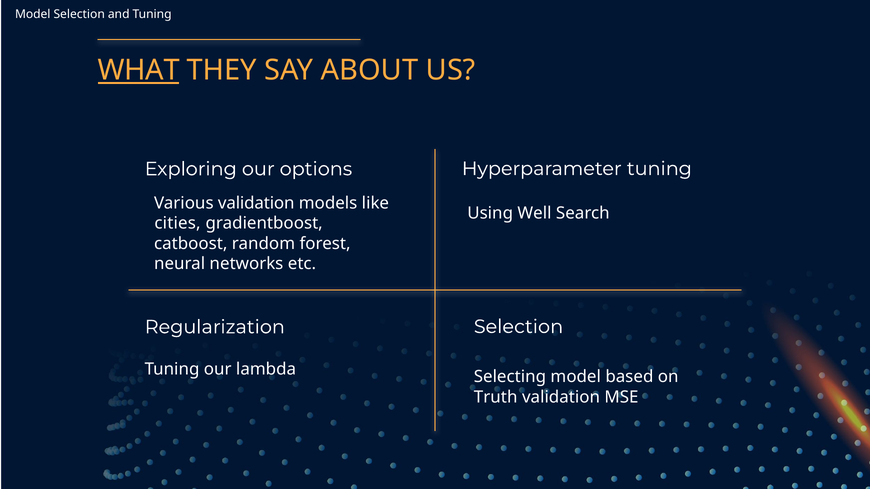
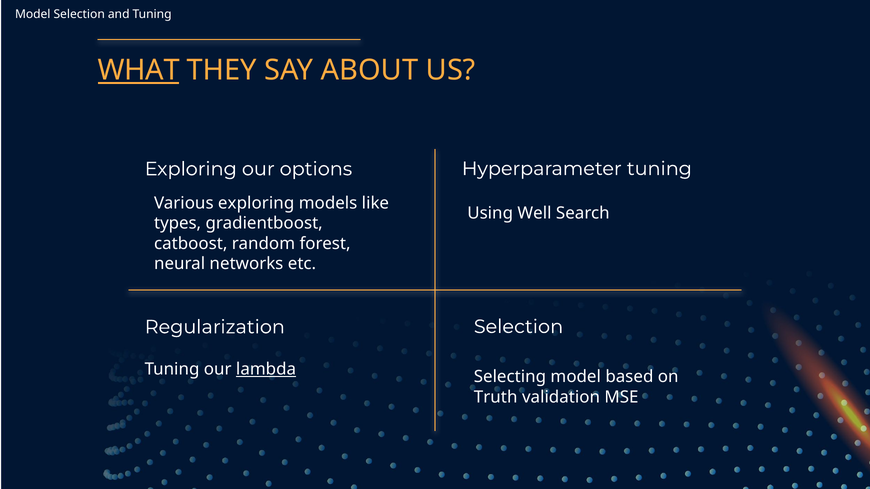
Various validation: validation -> exploring
cities: cities -> types
lambda underline: none -> present
